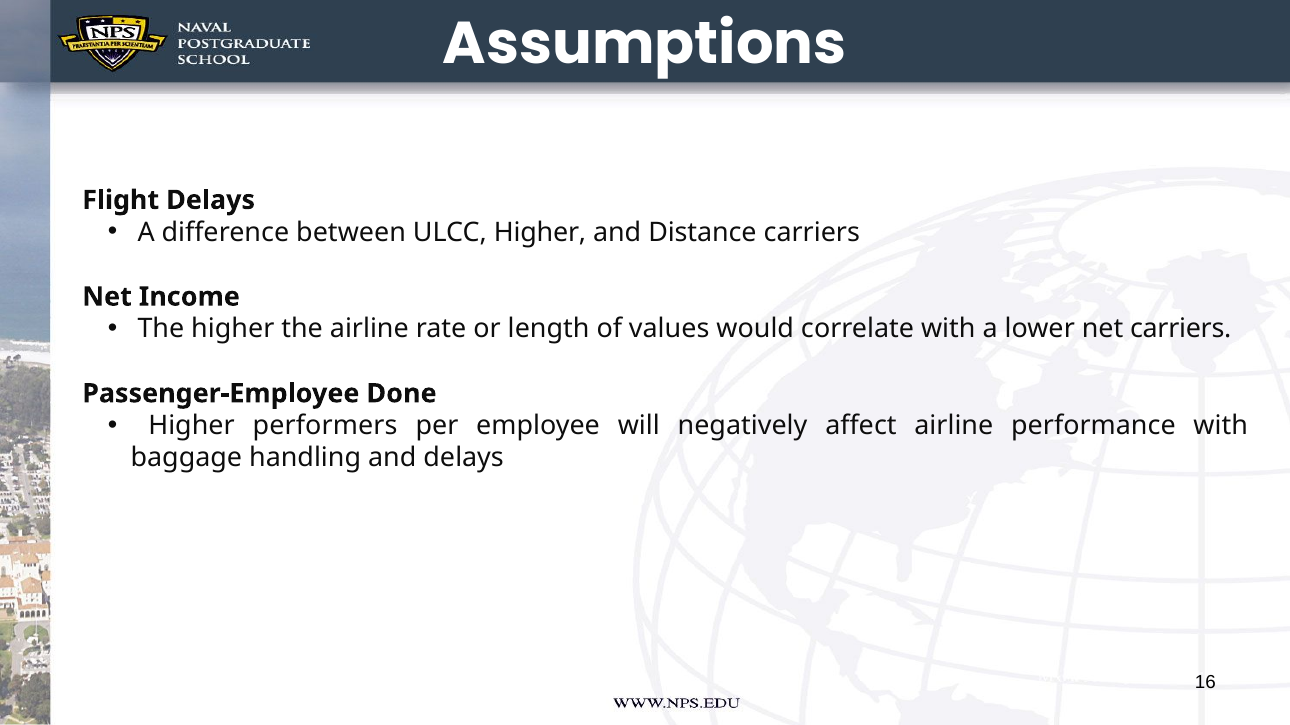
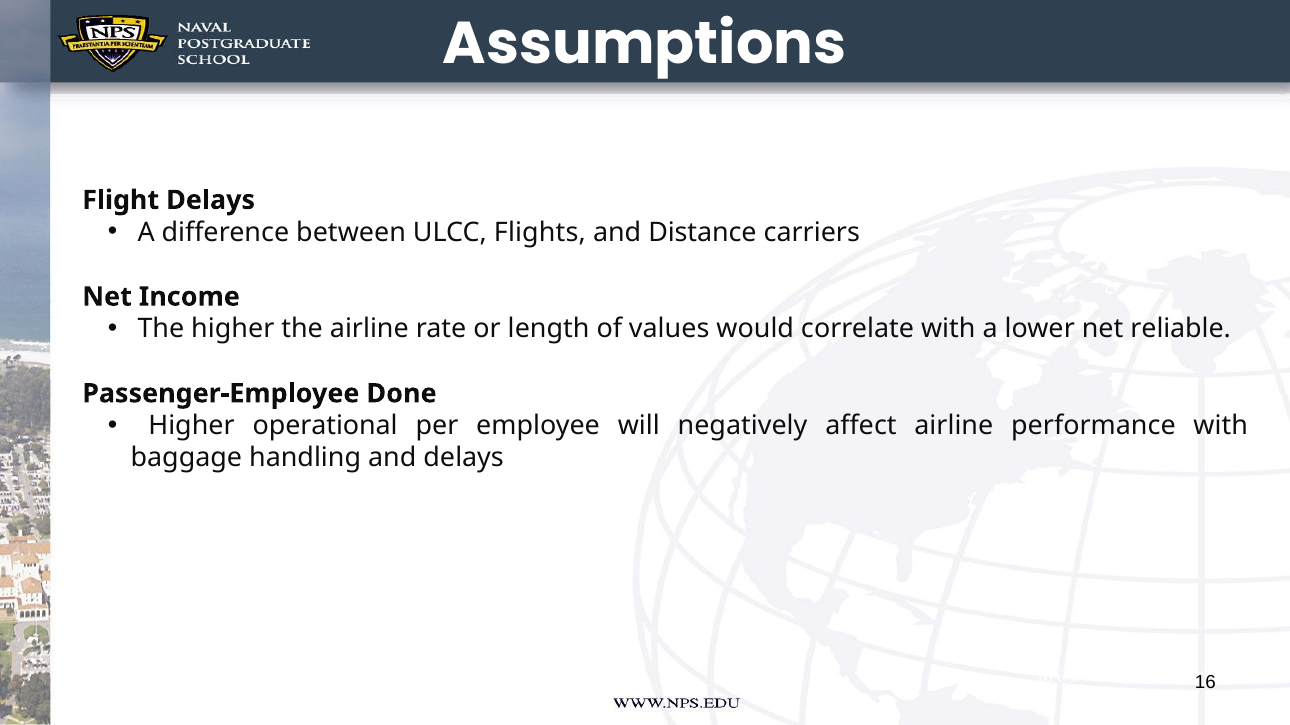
ULCC Higher: Higher -> Flights
net carriers: carriers -> reliable
performers: performers -> operational
